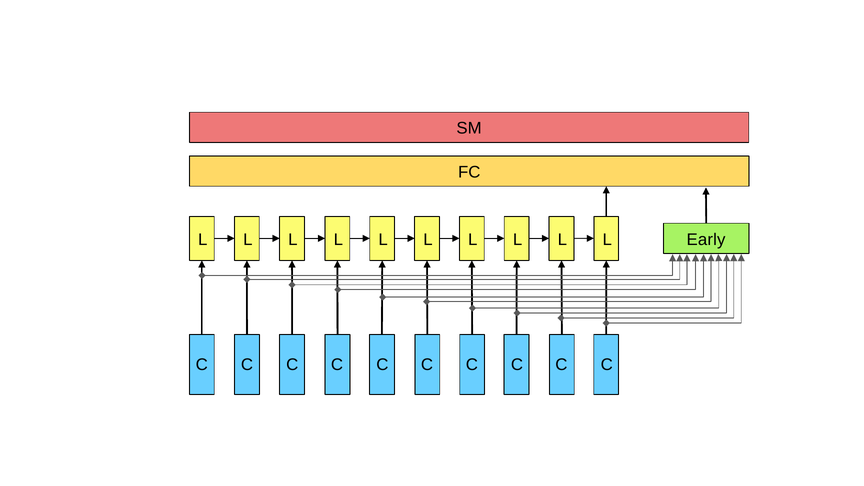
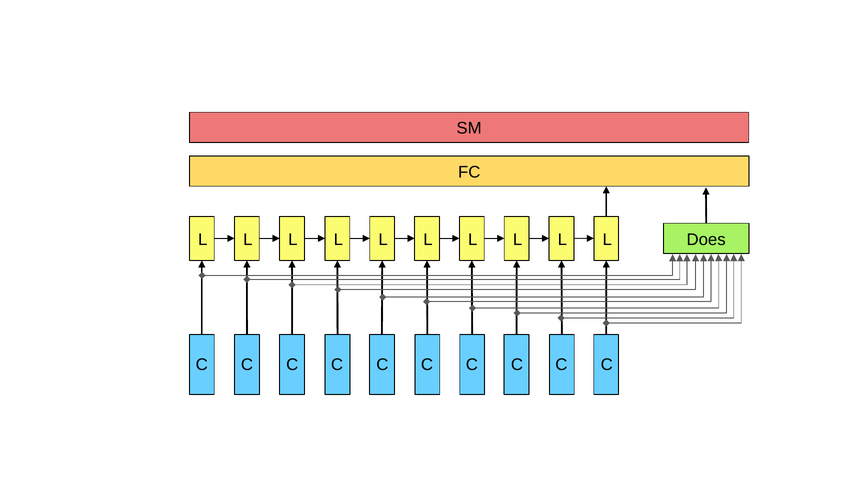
Early: Early -> Does
